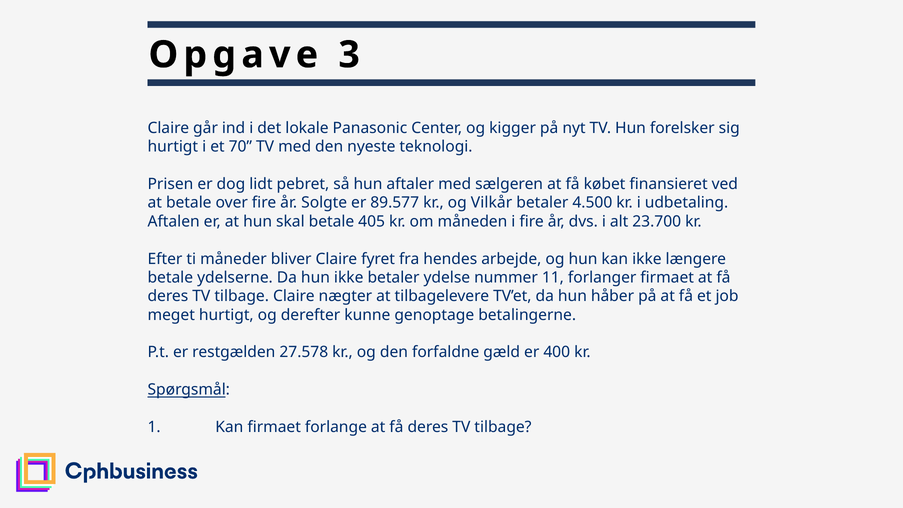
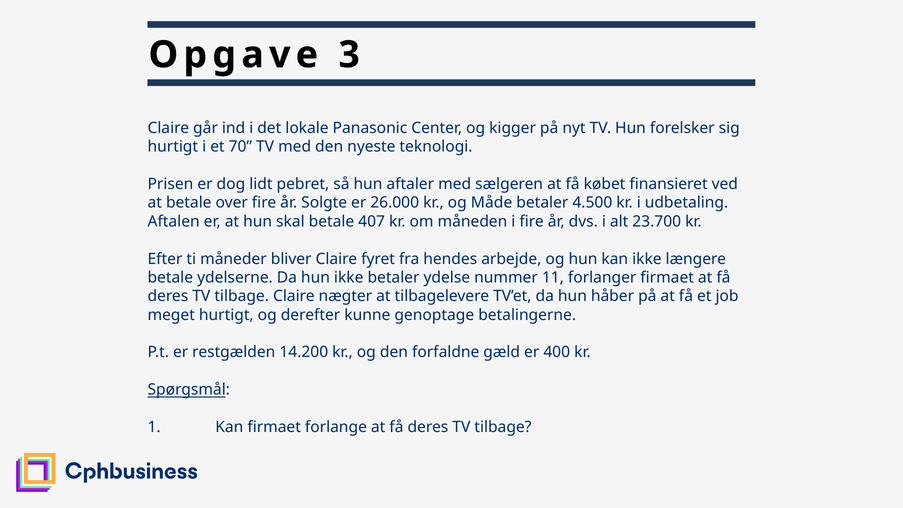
89.577: 89.577 -> 26.000
Vilkår: Vilkår -> Måde
405: 405 -> 407
27.578: 27.578 -> 14.200
